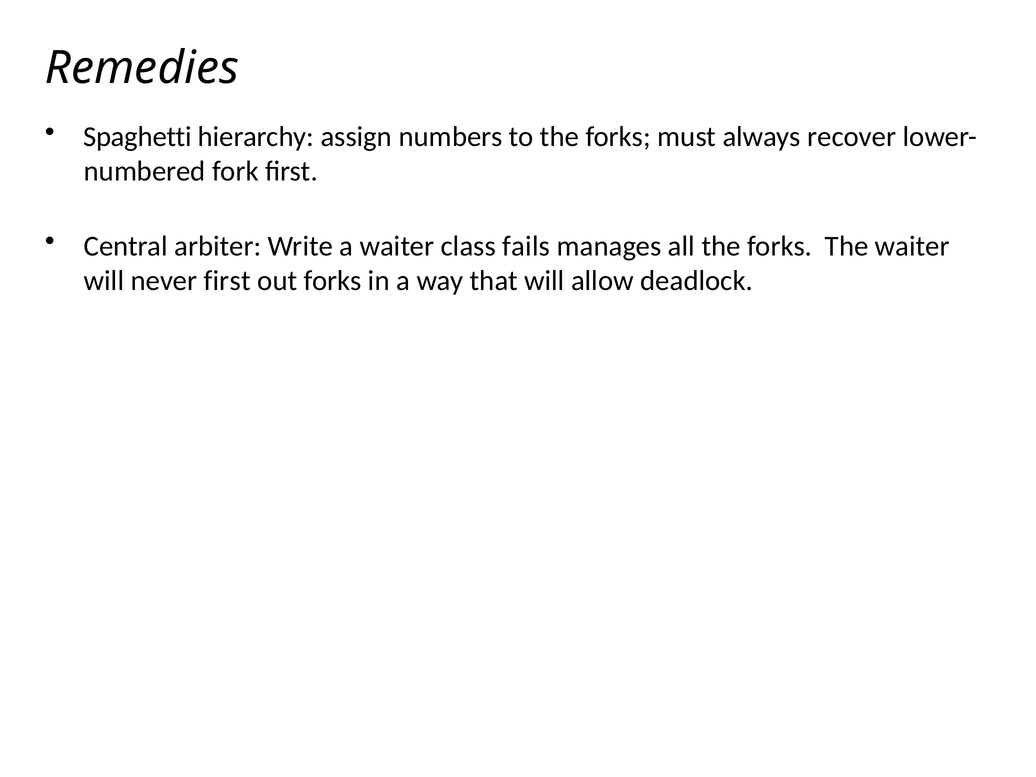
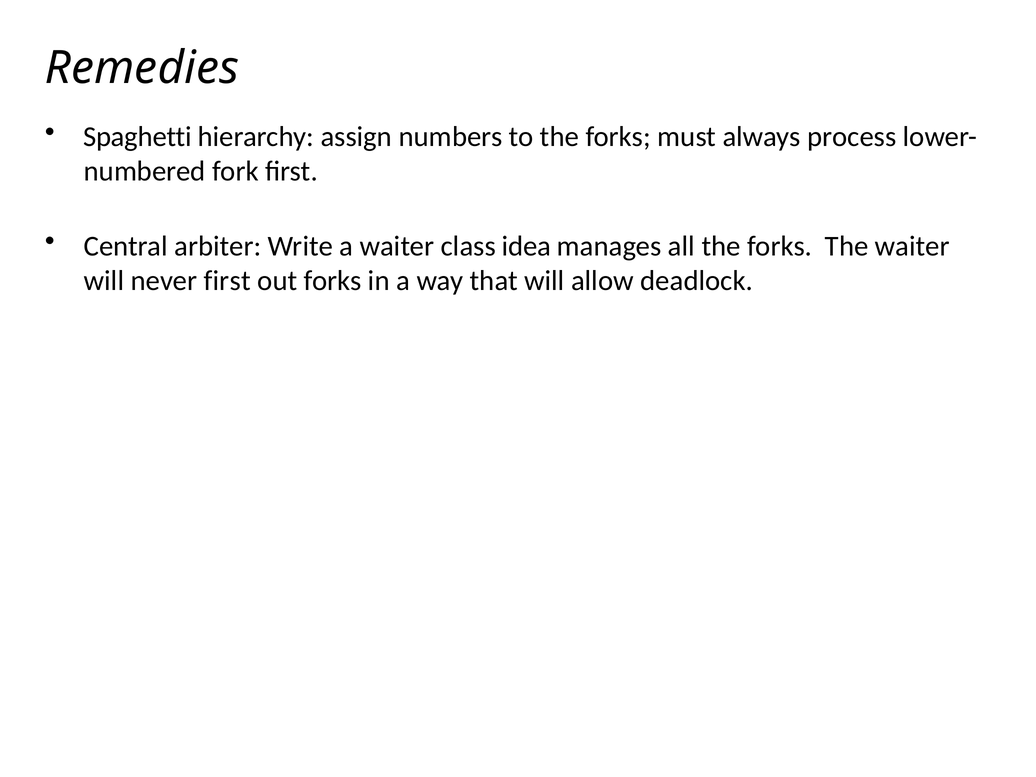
recover: recover -> process
fails: fails -> idea
